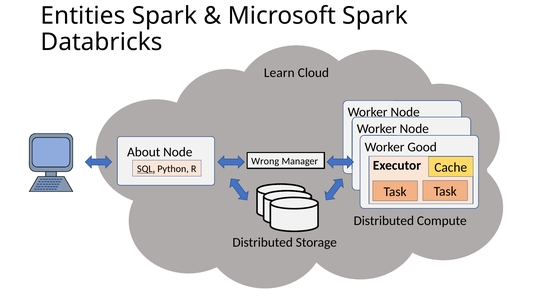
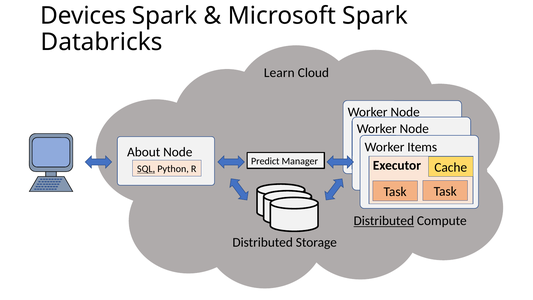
Entities: Entities -> Devices
Good: Good -> Items
Wrong: Wrong -> Predict
Distributed at (384, 221) underline: none -> present
